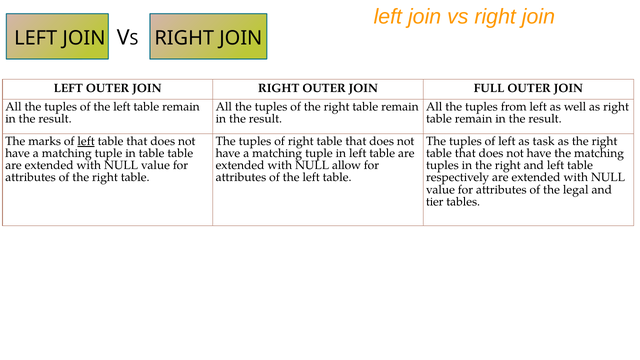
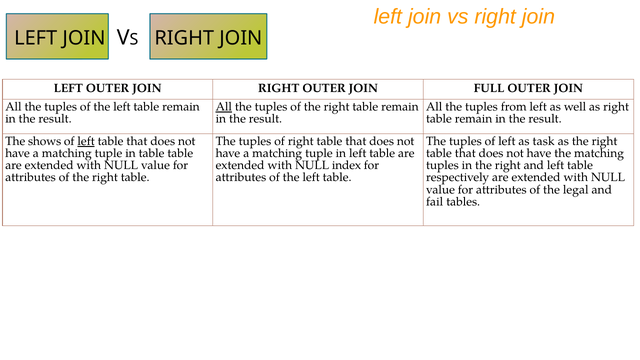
All at (224, 107) underline: none -> present
marks: marks -> shows
allow: allow -> index
tier: tier -> fail
